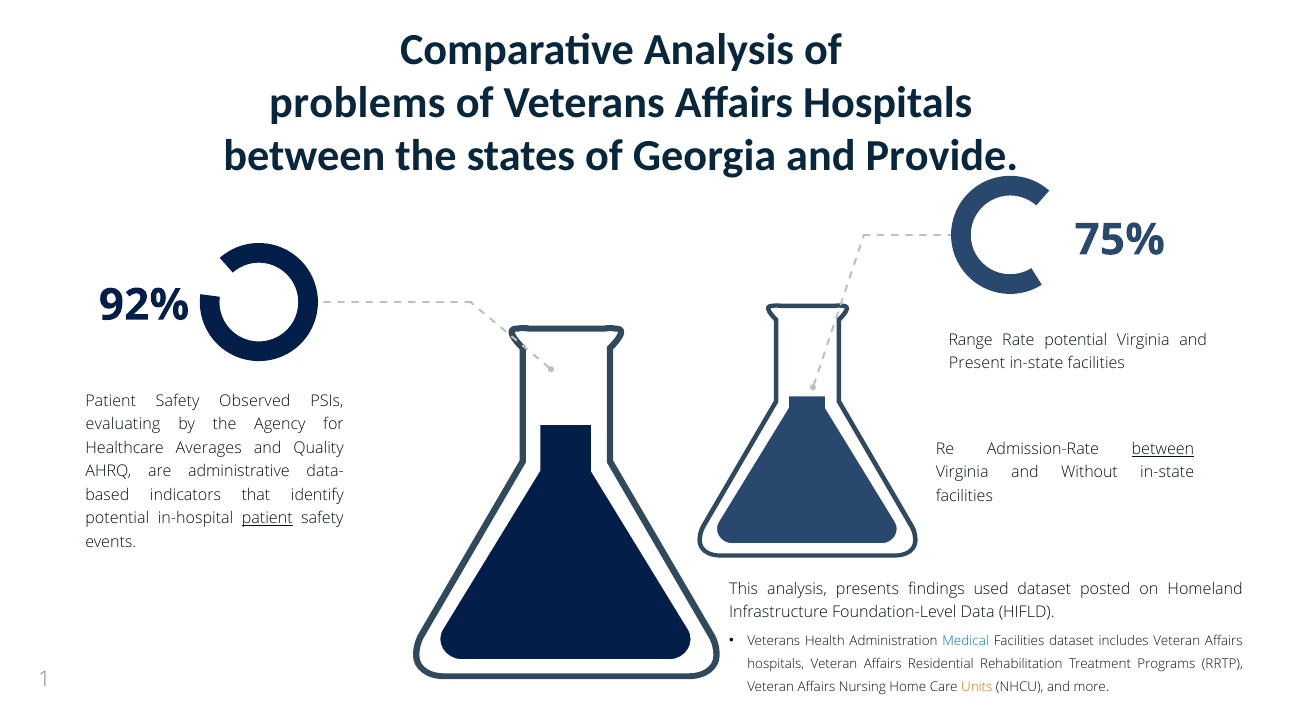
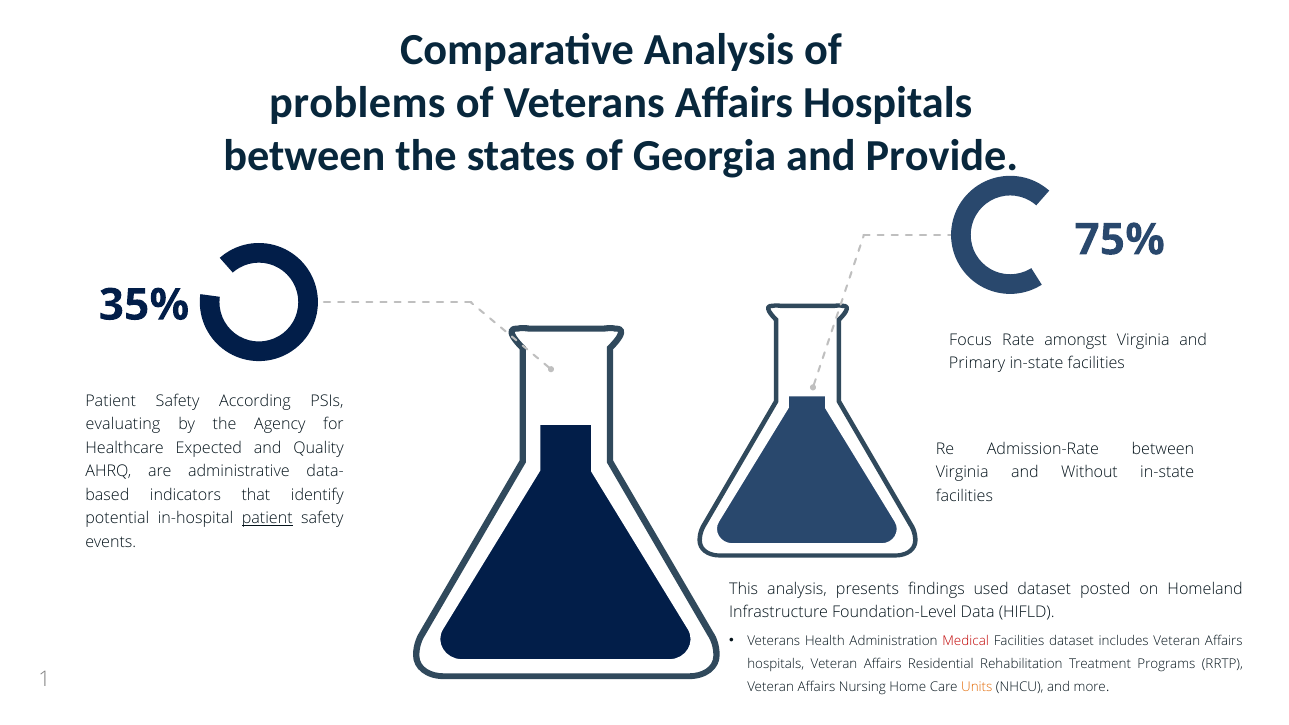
92%: 92% -> 35%
Range: Range -> Focus
Rate potential: potential -> amongst
Present: Present -> Primary
Observed: Observed -> According
Averages: Averages -> Expected
between at (1163, 449) underline: present -> none
Medical colour: blue -> red
